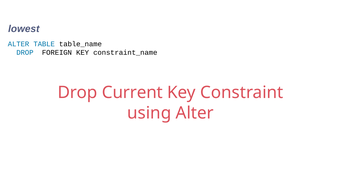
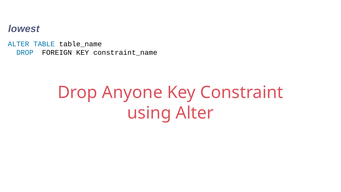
Current: Current -> Anyone
